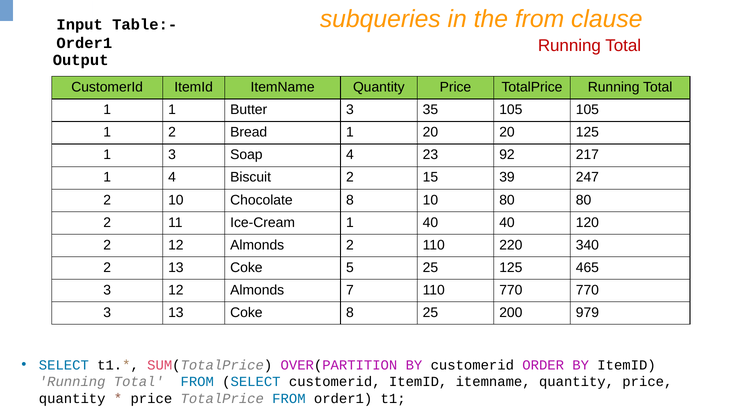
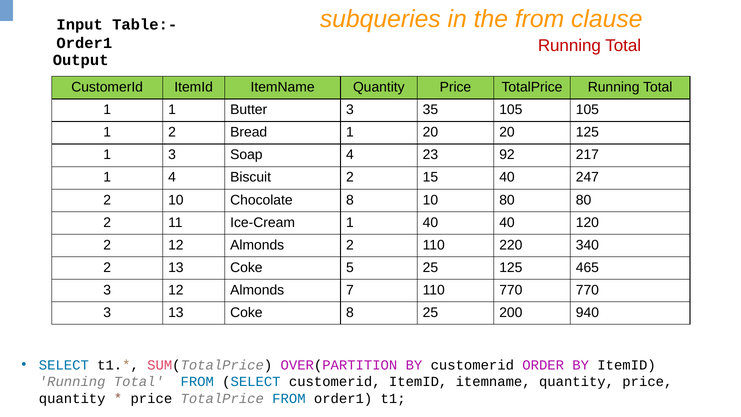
15 39: 39 -> 40
979: 979 -> 940
